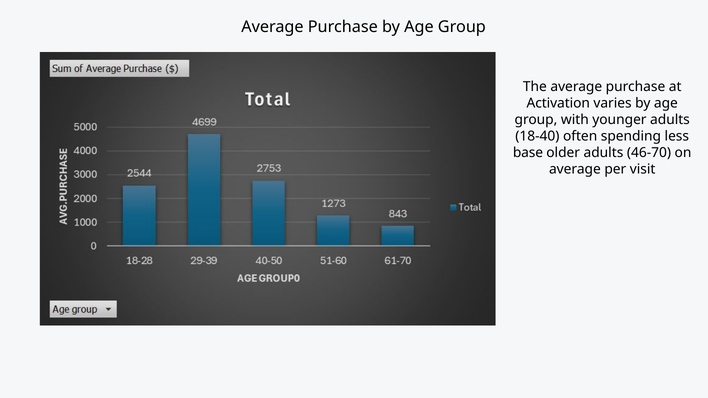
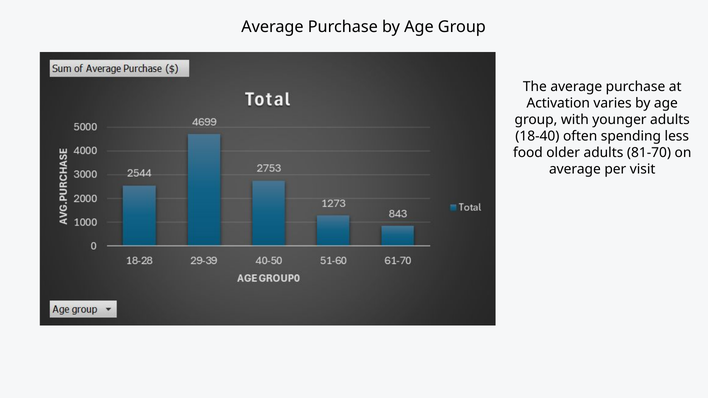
base: base -> food
46-70: 46-70 -> 81-70
